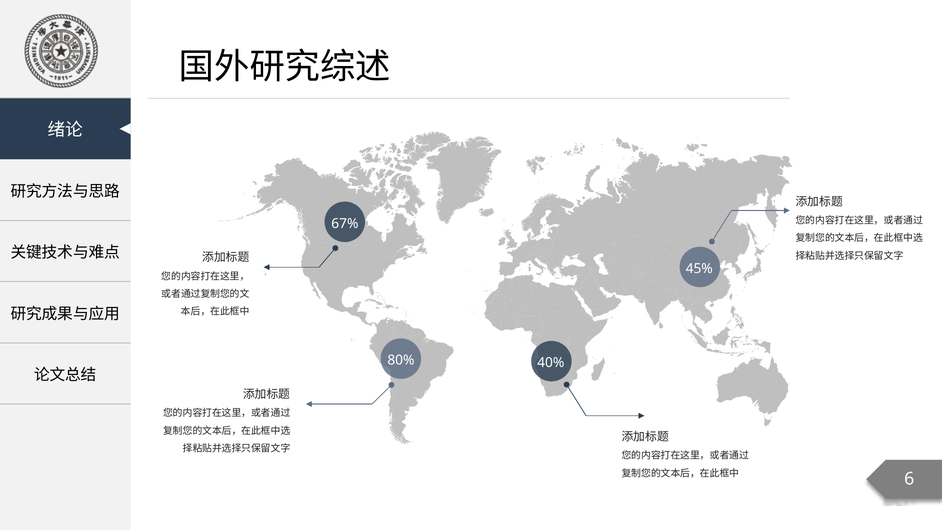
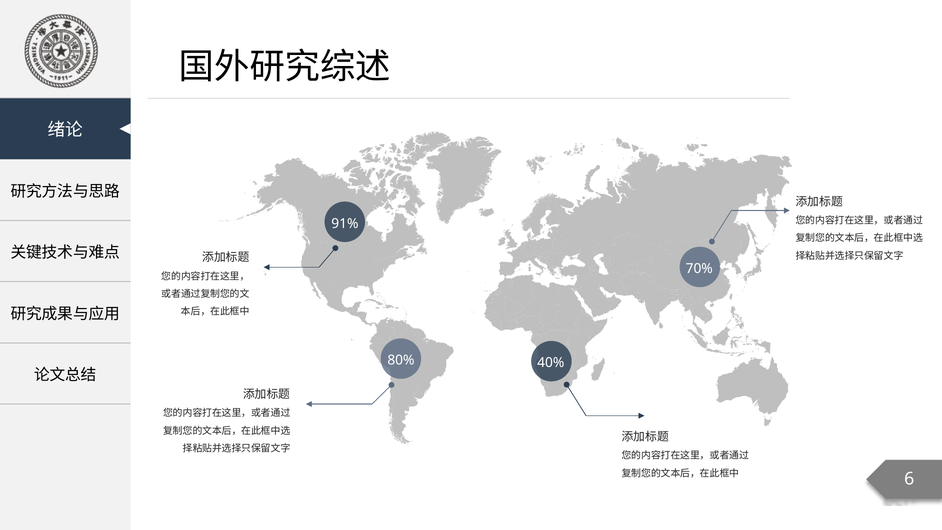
67%: 67% -> 91%
45%: 45% -> 70%
